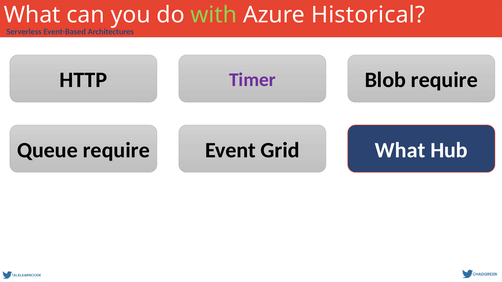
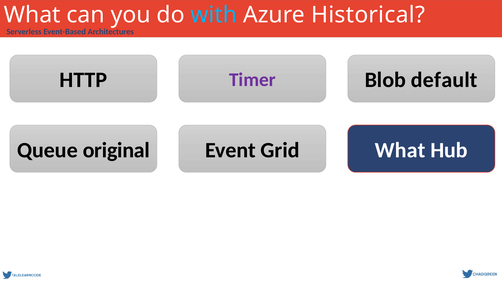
with colour: light green -> light blue
Blob require: require -> default
Queue require: require -> original
